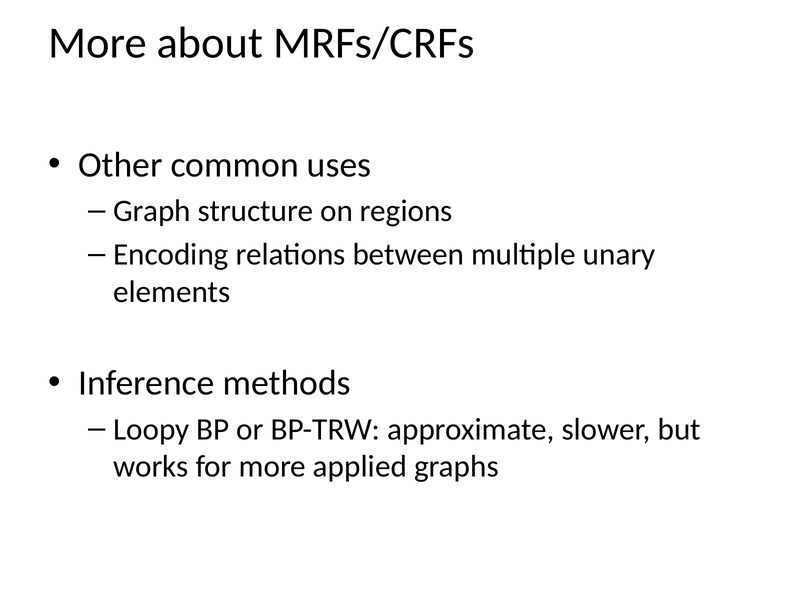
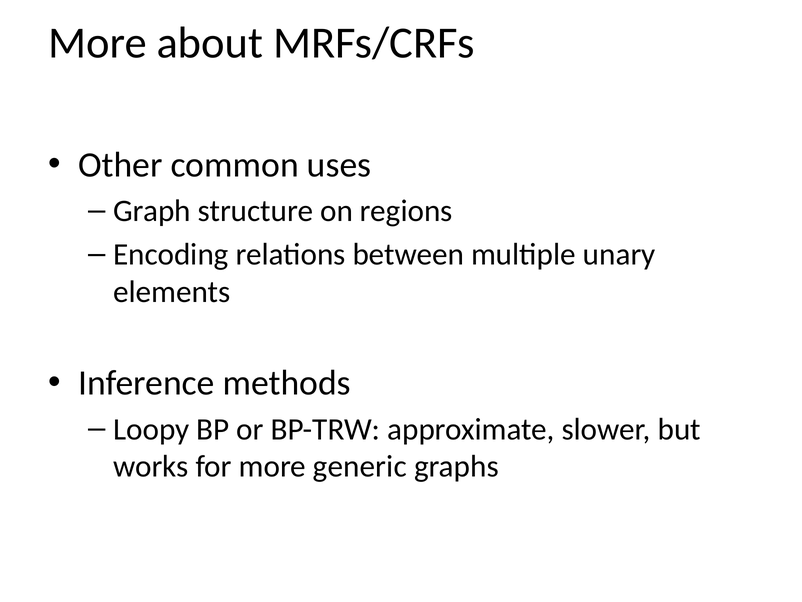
applied: applied -> generic
